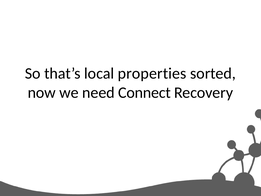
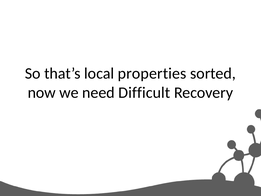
Connect: Connect -> Difficult
